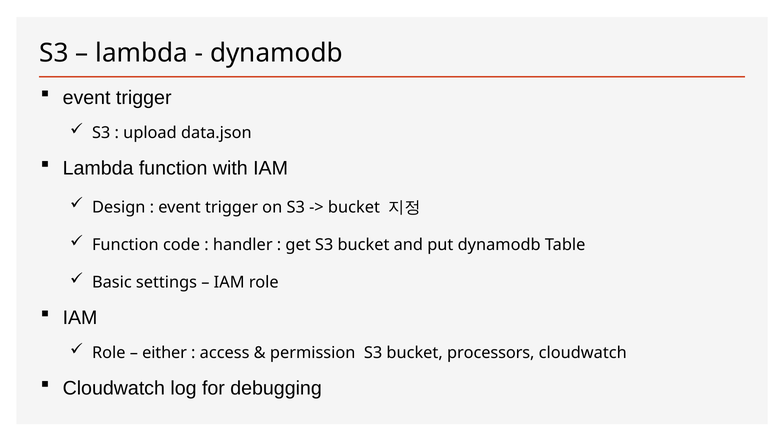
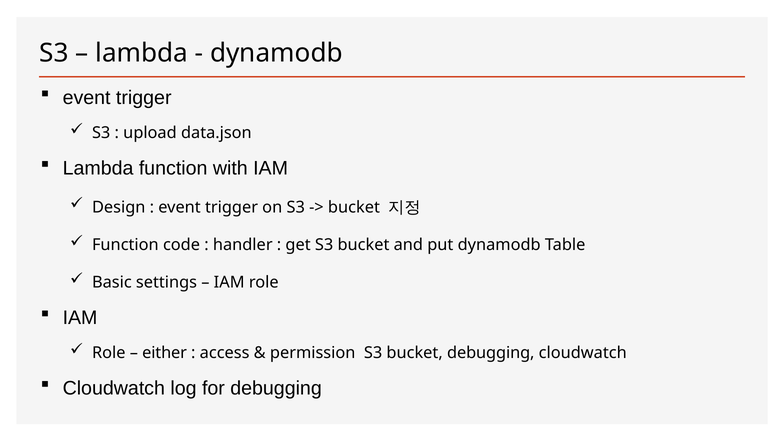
bucket processors: processors -> debugging
